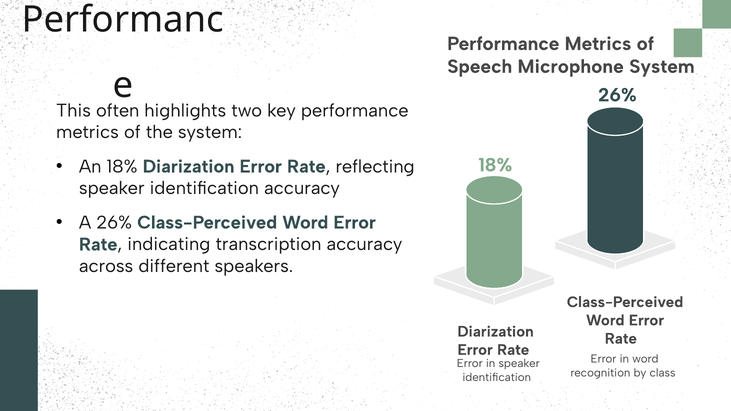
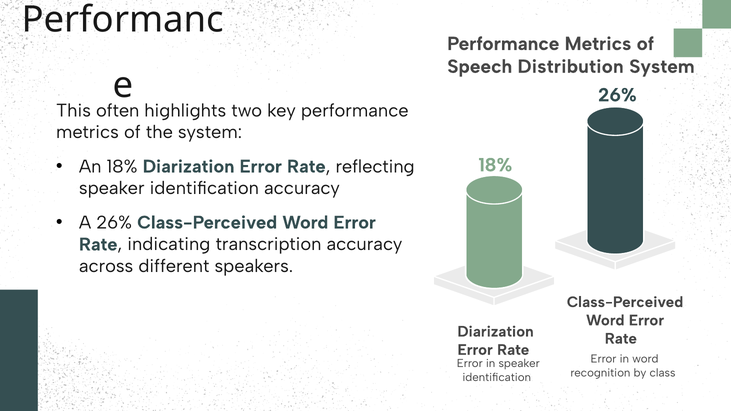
Microphone: Microphone -> Distribution
